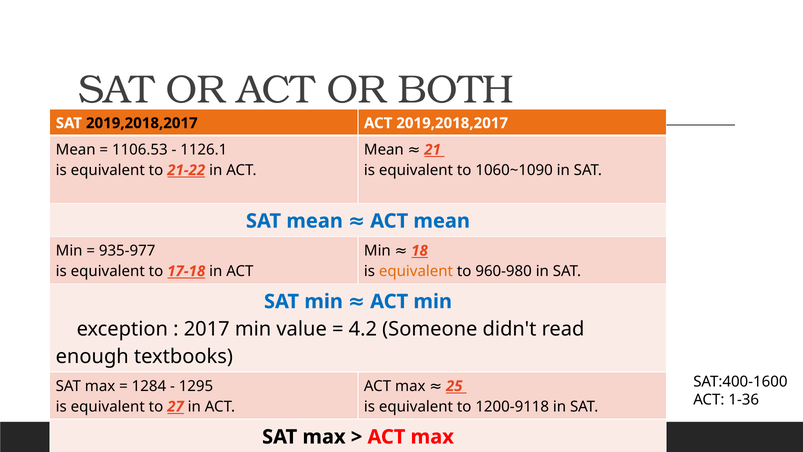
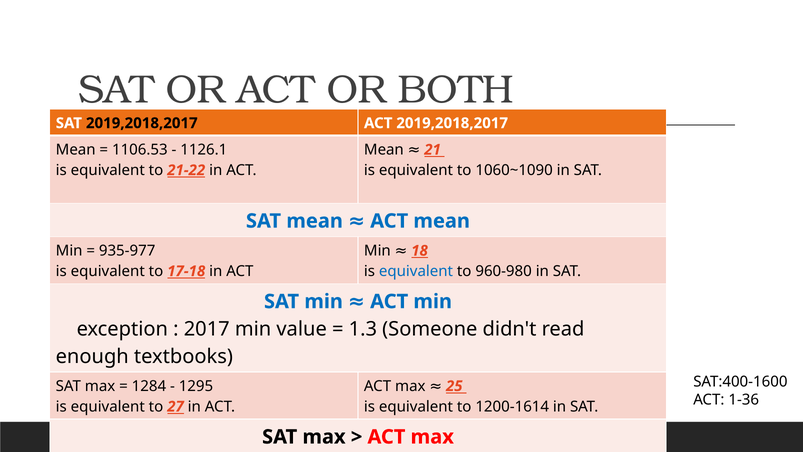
equivalent at (416, 271) colour: orange -> blue
4.2: 4.2 -> 1.3
1200-9118: 1200-9118 -> 1200-1614
